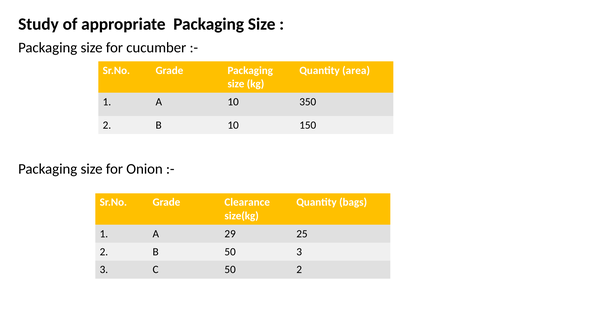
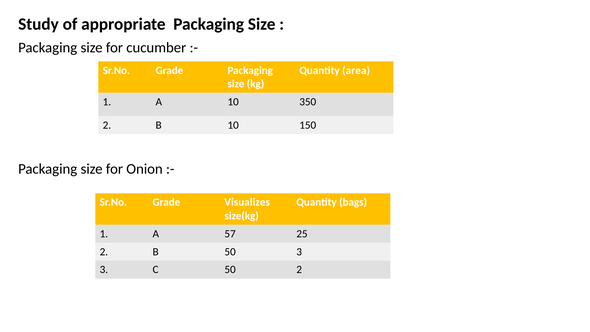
Clearance: Clearance -> Visualizes
29: 29 -> 57
